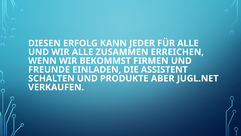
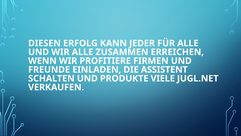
BEKOMMST: BEKOMMST -> PROFITIERE
ABER: ABER -> VIELE
